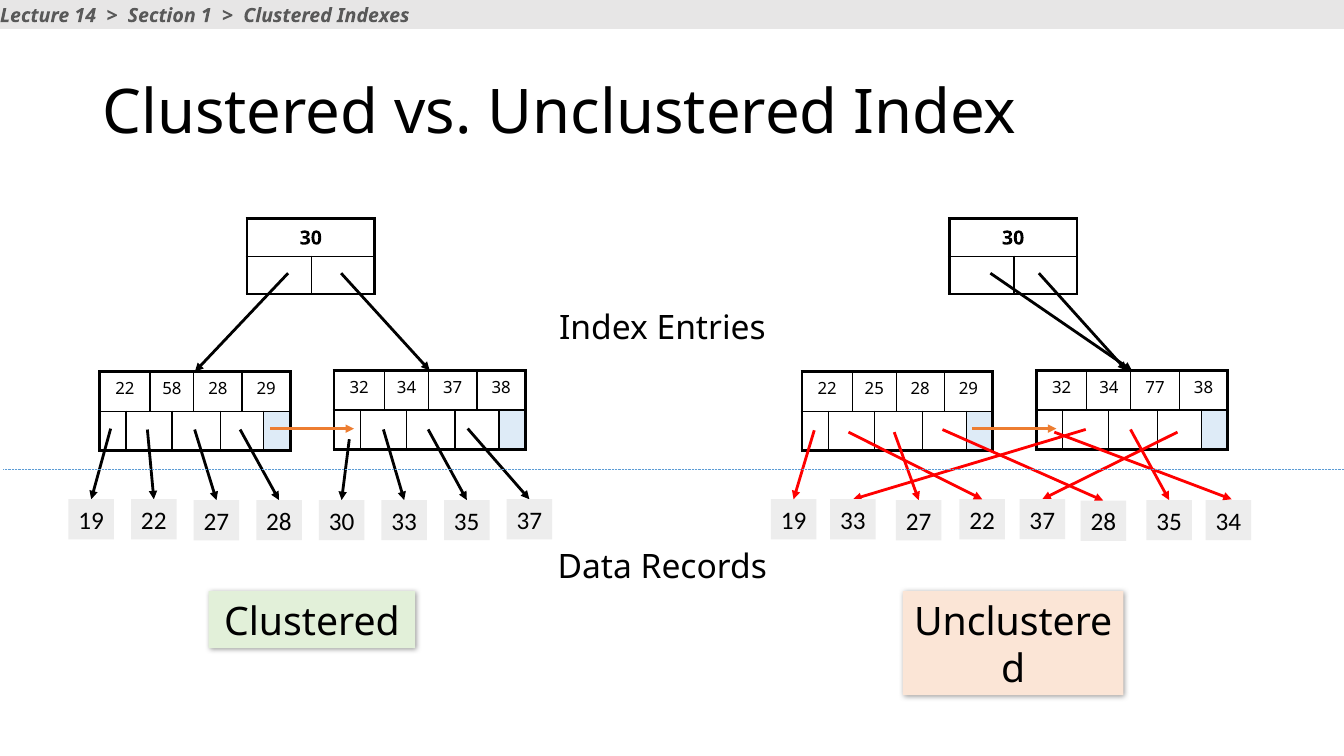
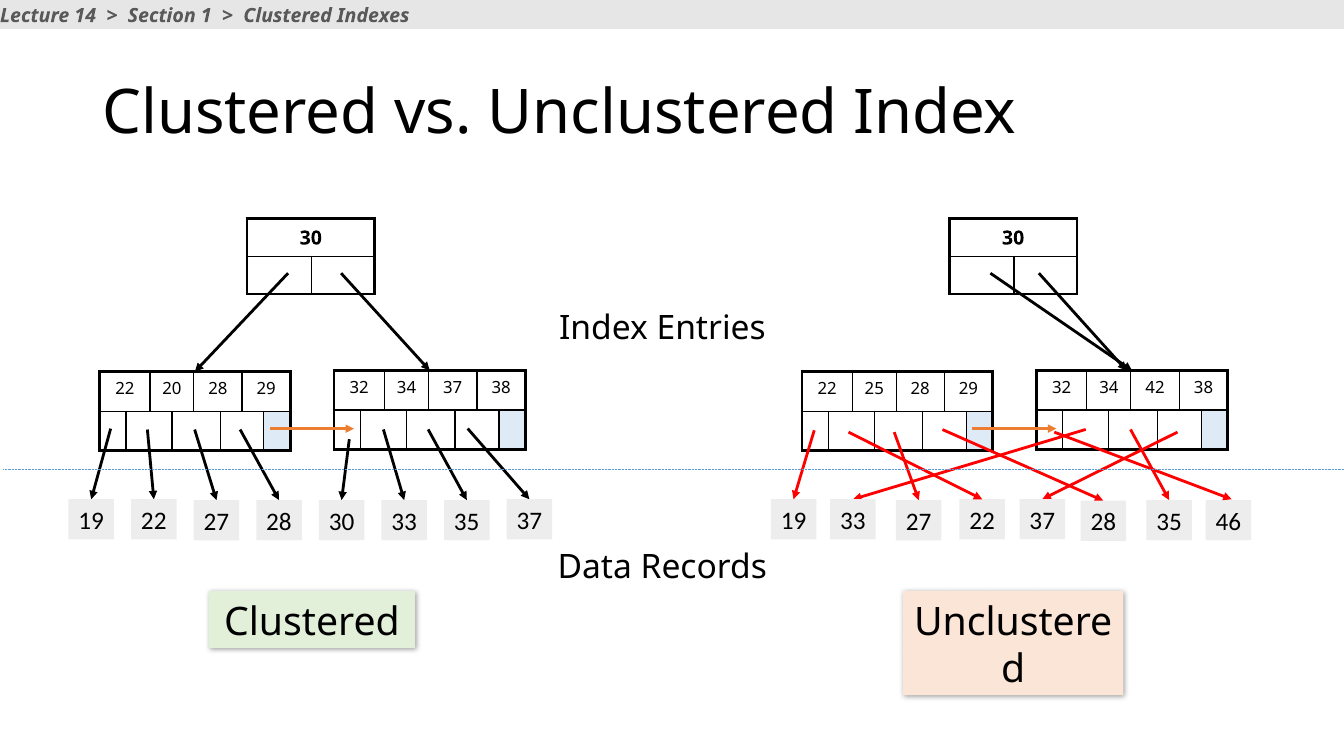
58: 58 -> 20
77: 77 -> 42
28 34: 34 -> 46
